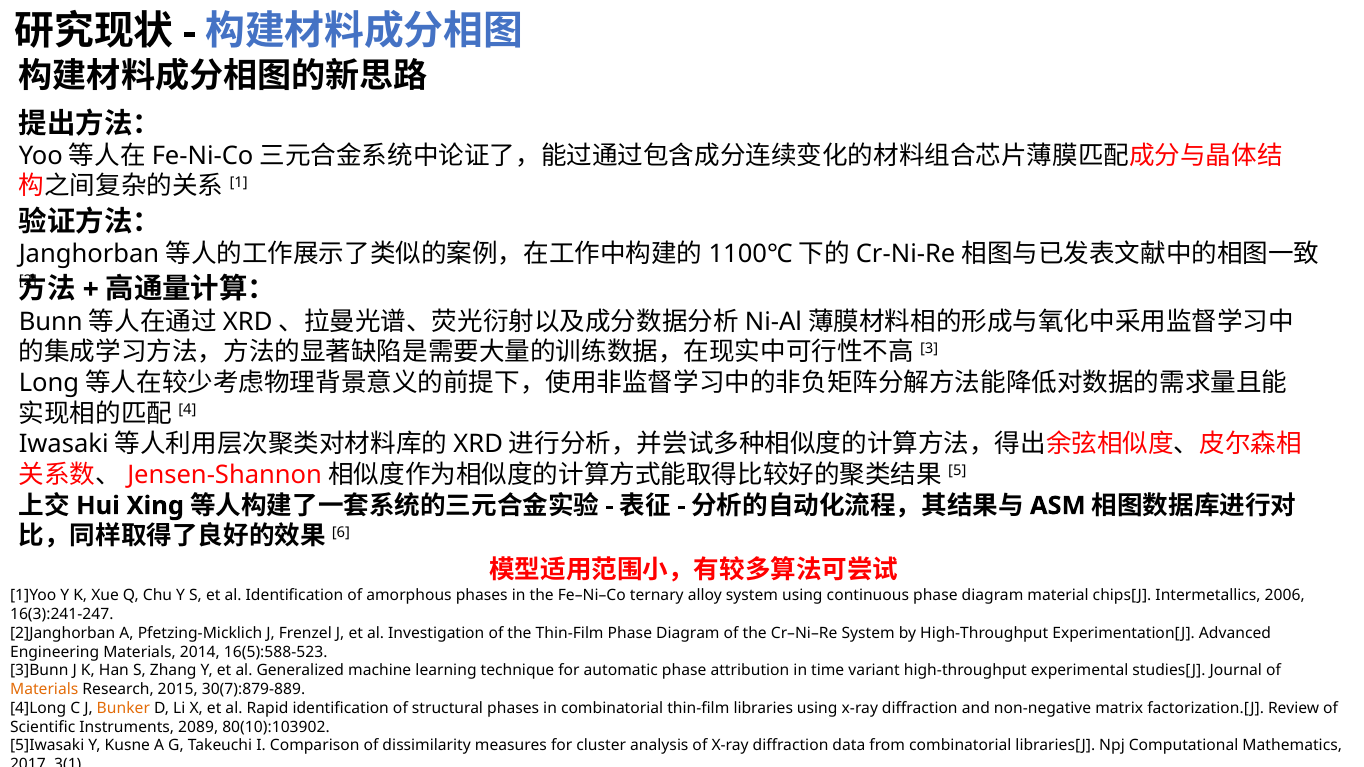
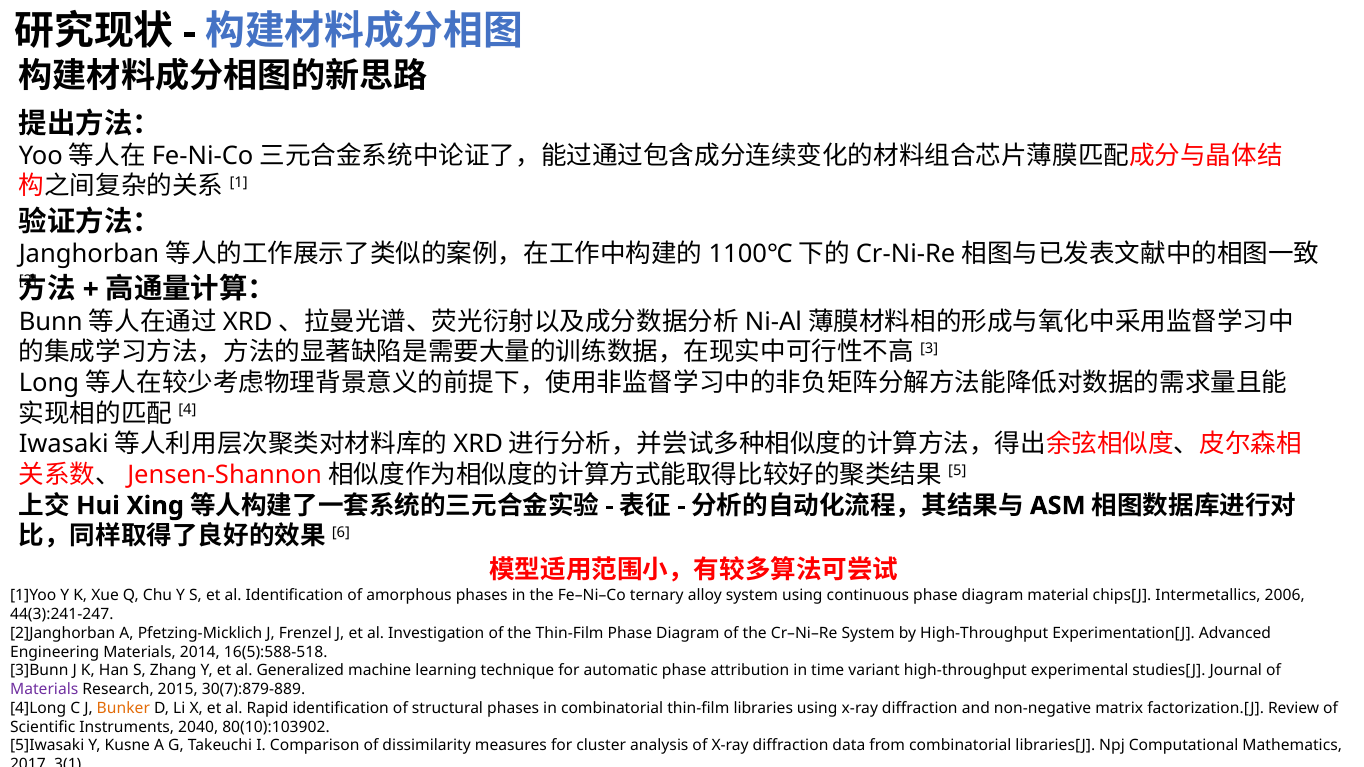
16(3):241-247: 16(3):241-247 -> 44(3):241-247
16(5):588-523: 16(5):588-523 -> 16(5):588-518
Materials at (44, 690) colour: orange -> purple
2089: 2089 -> 2040
